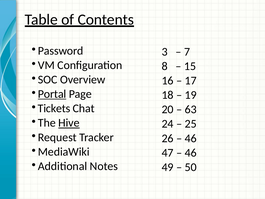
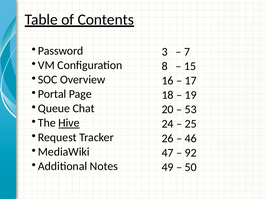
Portal underline: present -> none
63: 63 -> 53
Tickets: Tickets -> Queue
46 at (191, 153): 46 -> 92
